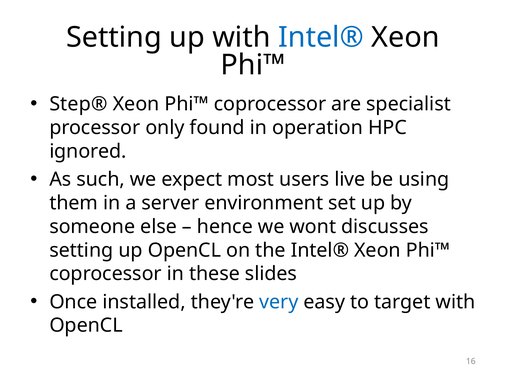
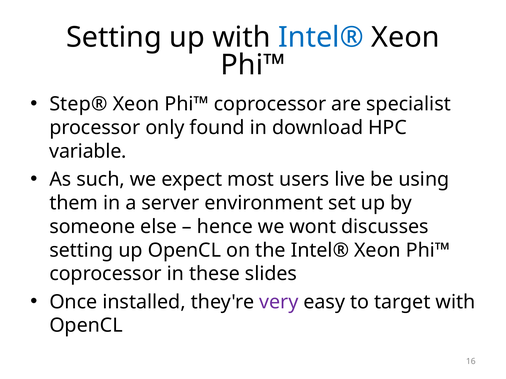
operation: operation -> download
ignored: ignored -> variable
very colour: blue -> purple
